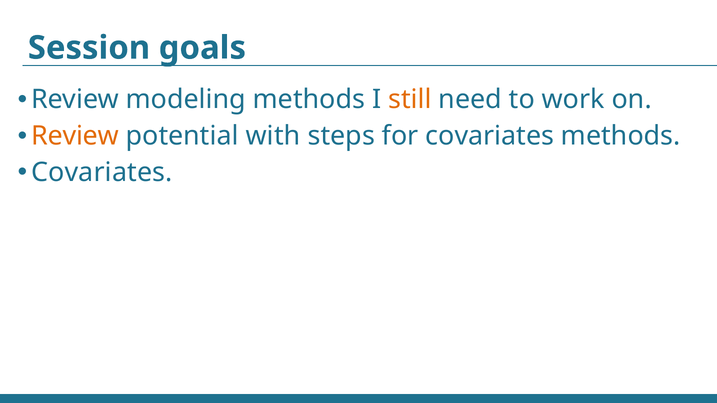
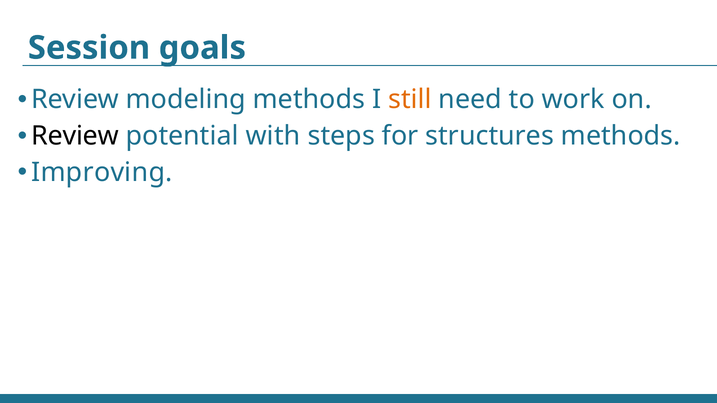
Review at (75, 136) colour: orange -> black
for covariates: covariates -> structures
Covariates at (102, 173): Covariates -> Improving
